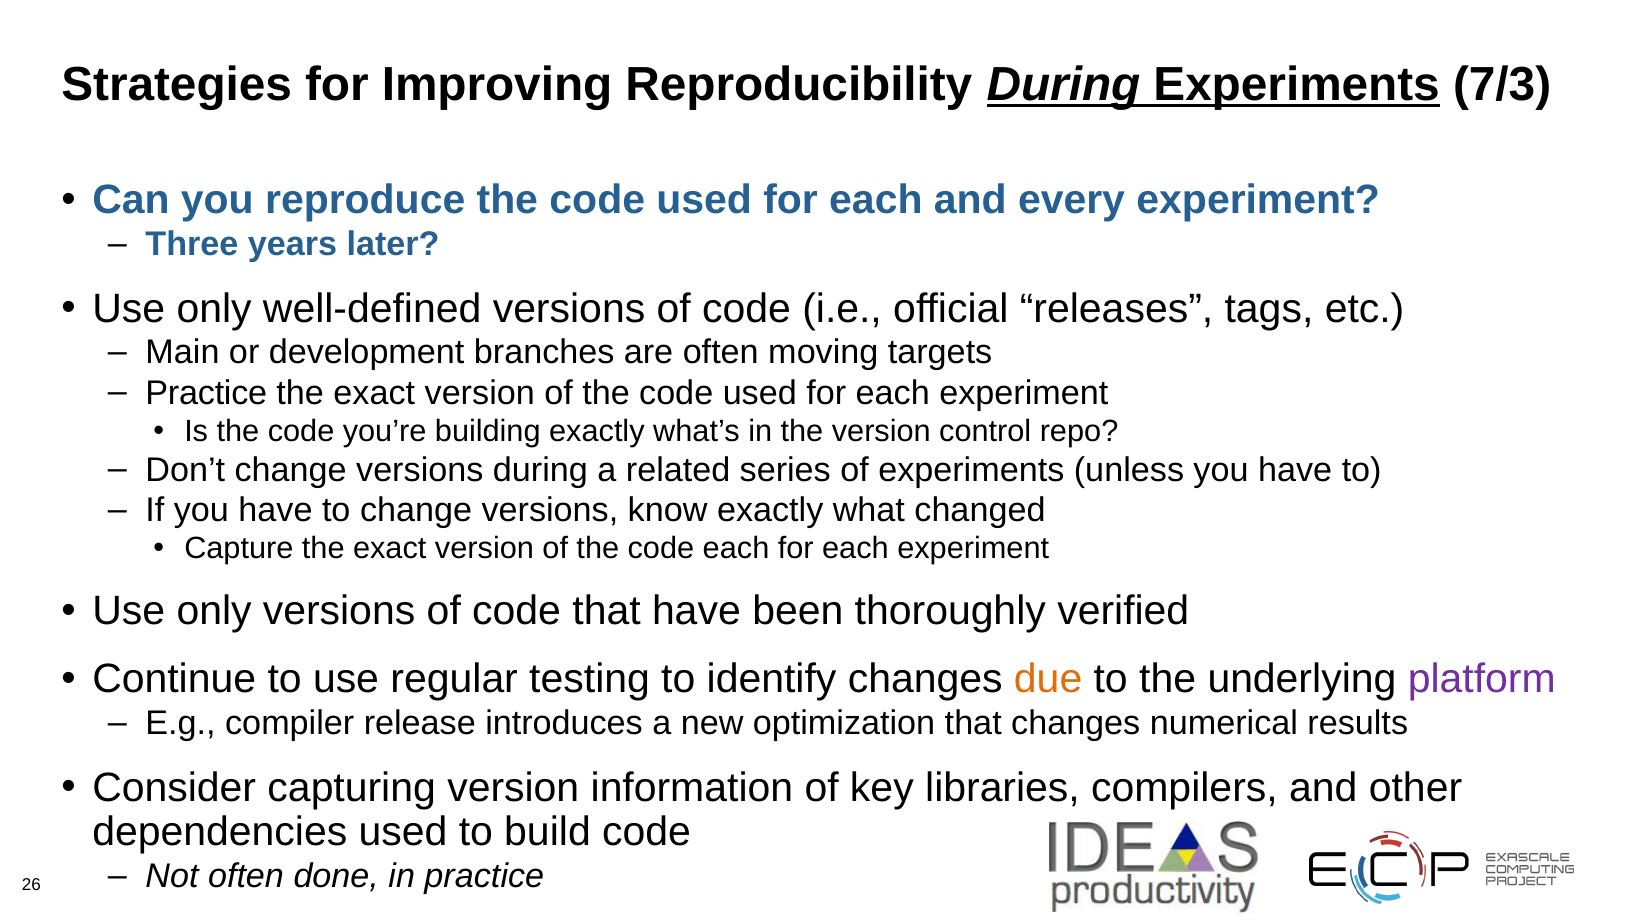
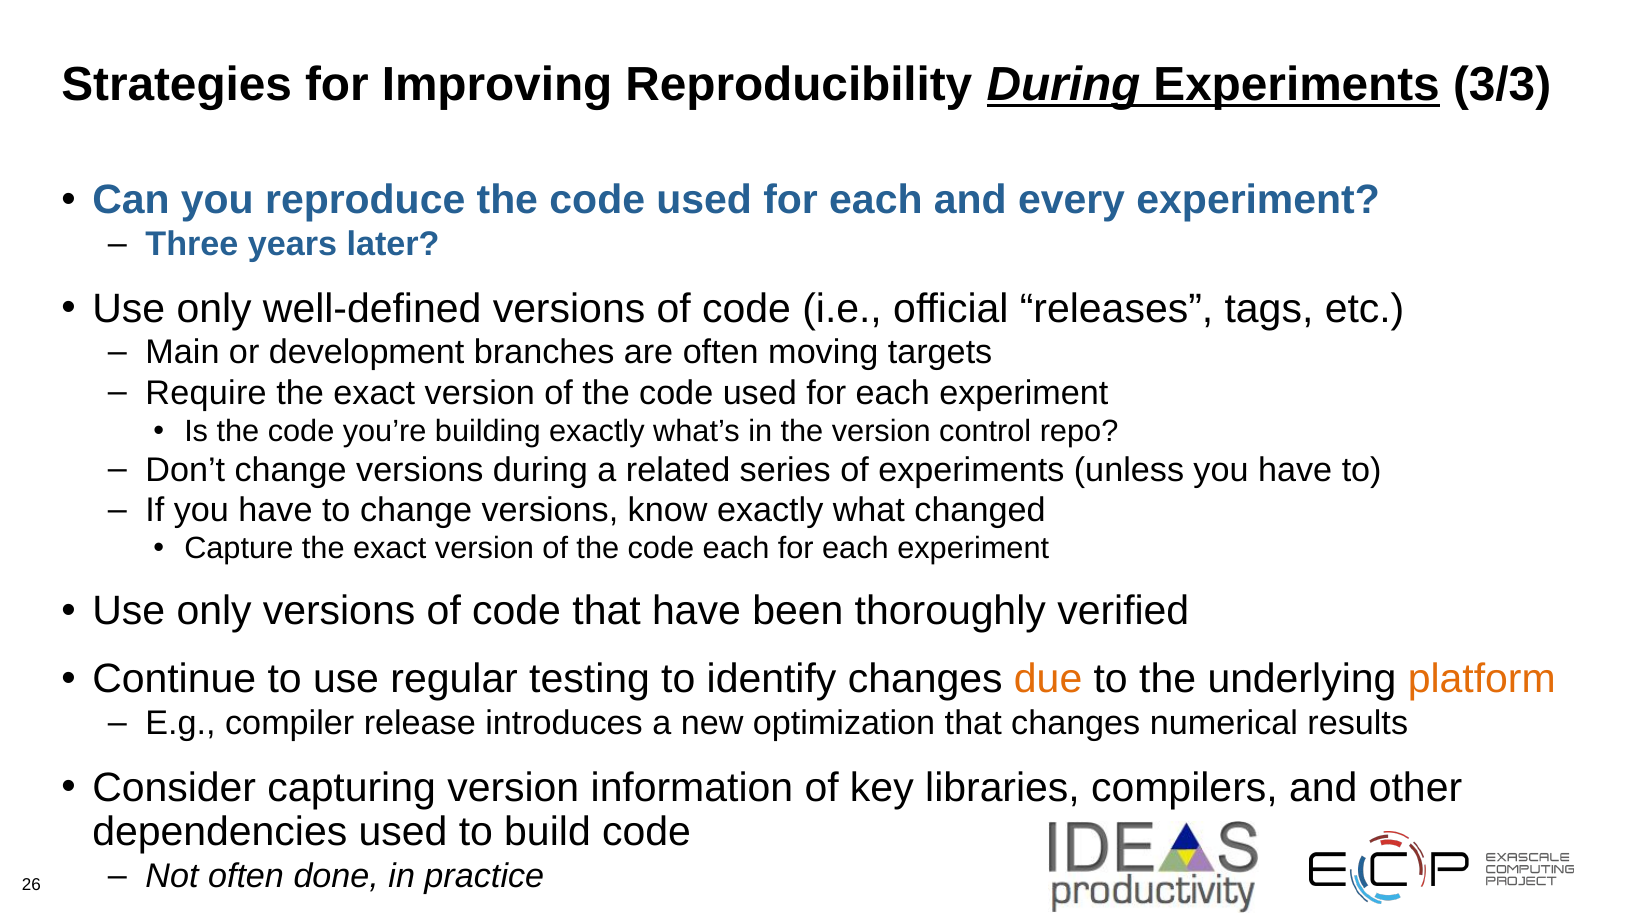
7/3: 7/3 -> 3/3
Practice at (206, 393): Practice -> Require
platform colour: purple -> orange
